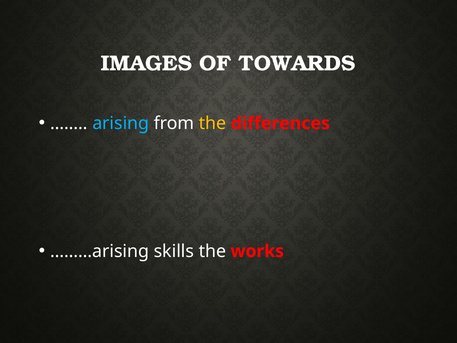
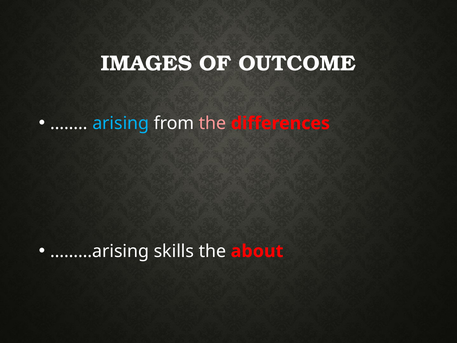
TOWARDS: TOWARDS -> OUTCOME
the at (212, 123) colour: yellow -> pink
works: works -> about
